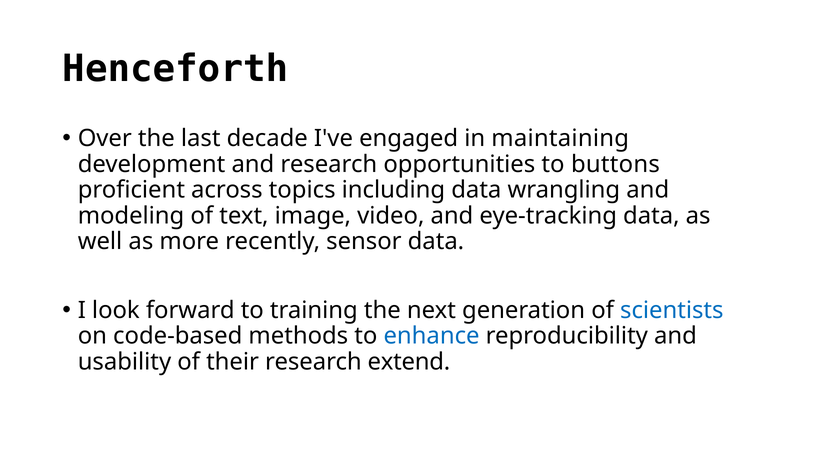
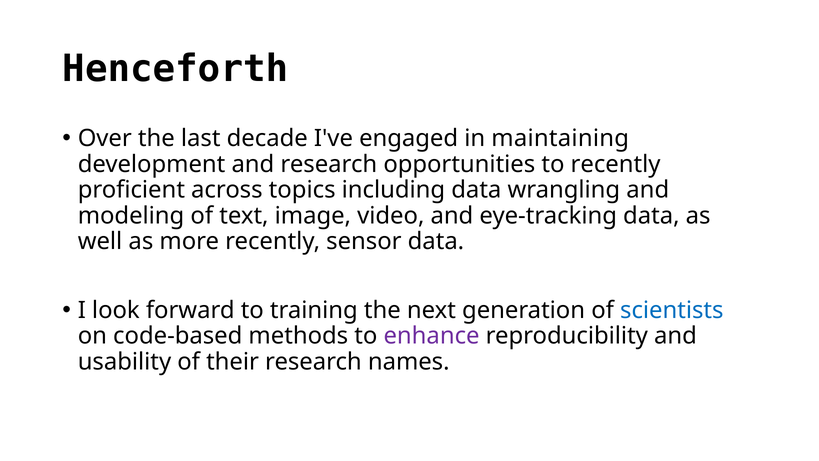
to buttons: buttons -> recently
enhance colour: blue -> purple
extend: extend -> names
